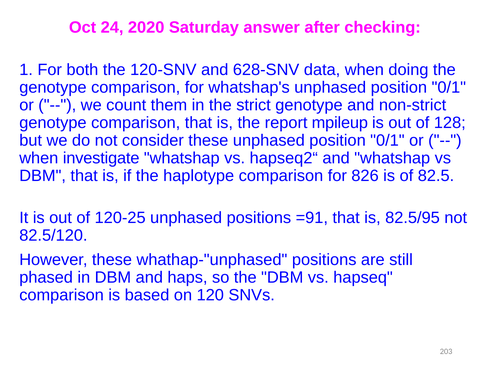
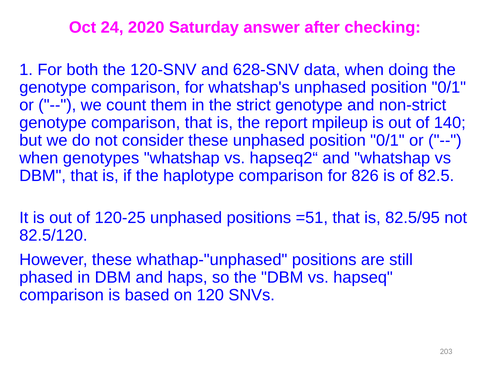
128: 128 -> 140
investigate: investigate -> genotypes
=91: =91 -> =51
